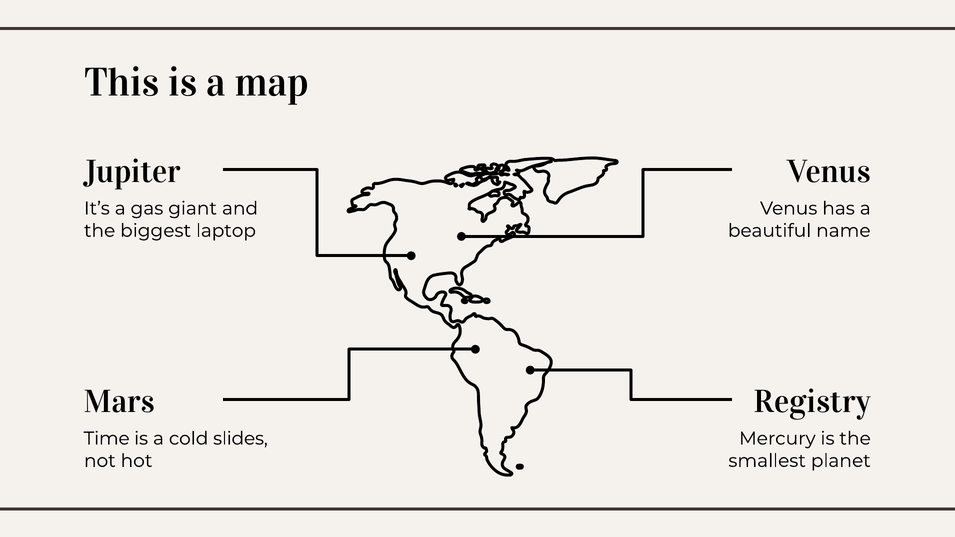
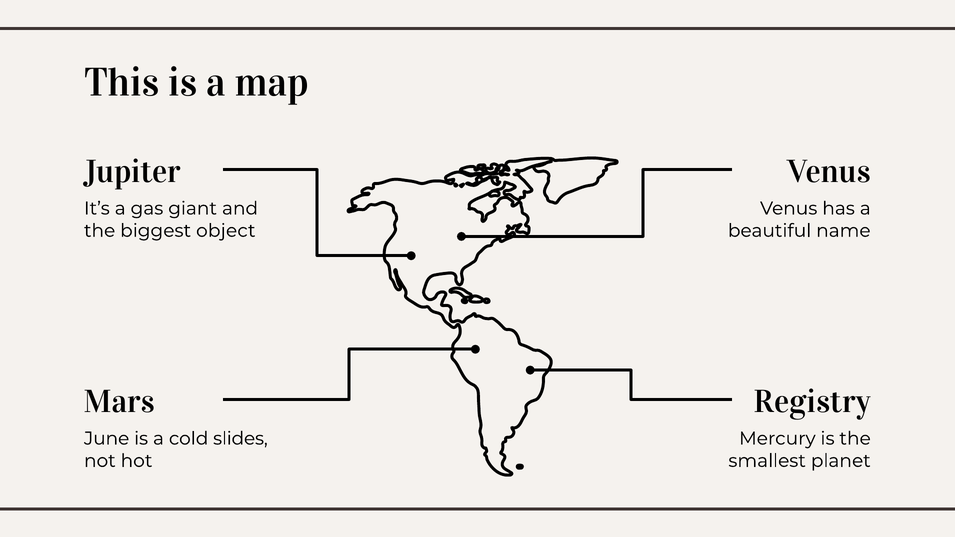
laptop: laptop -> object
Time: Time -> June
